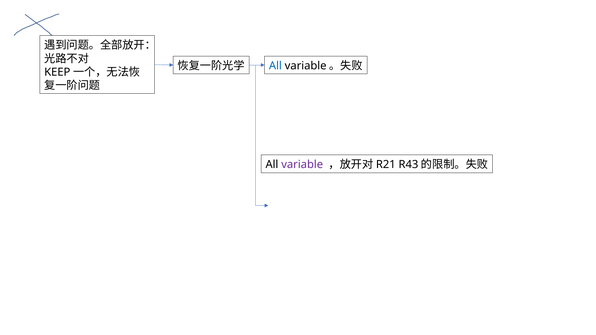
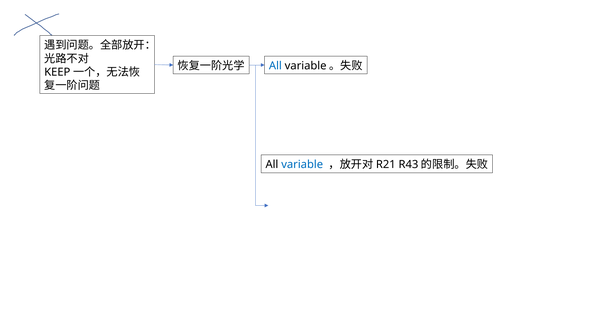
variable colour: purple -> blue
